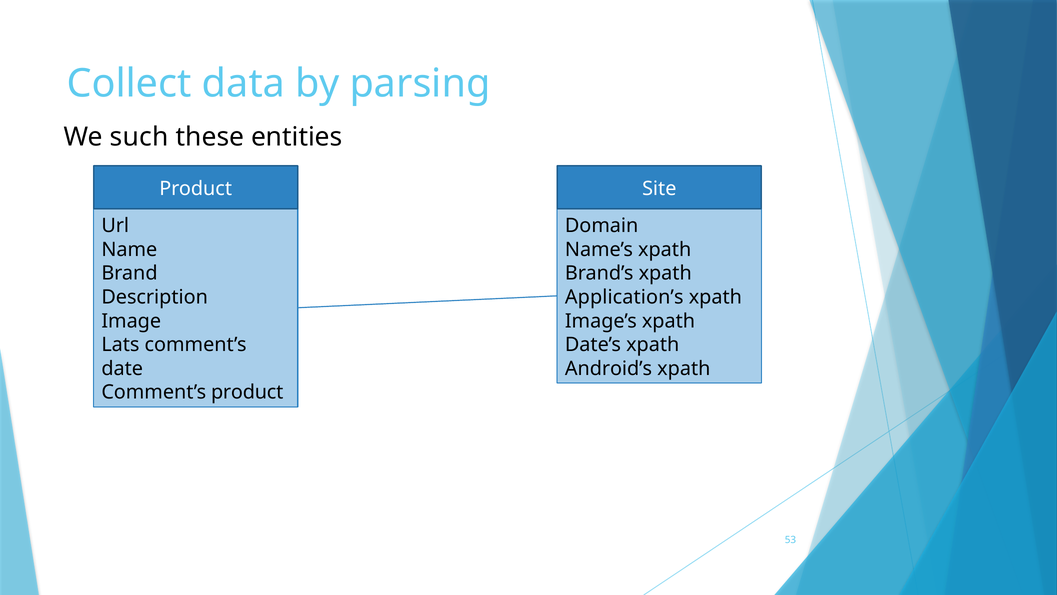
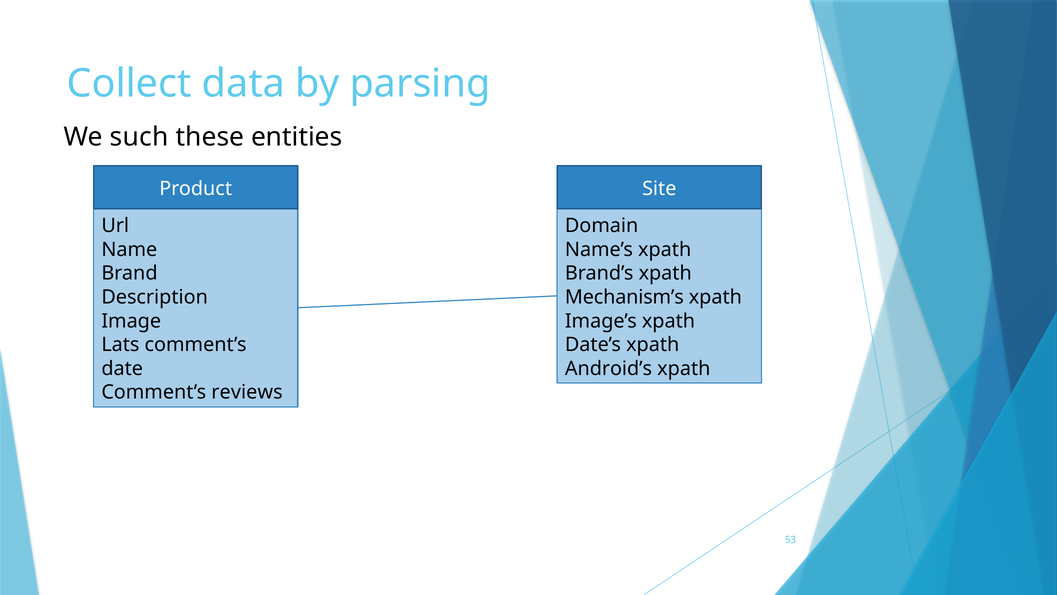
Application’s: Application’s -> Mechanism’s
Comment’s product: product -> reviews
